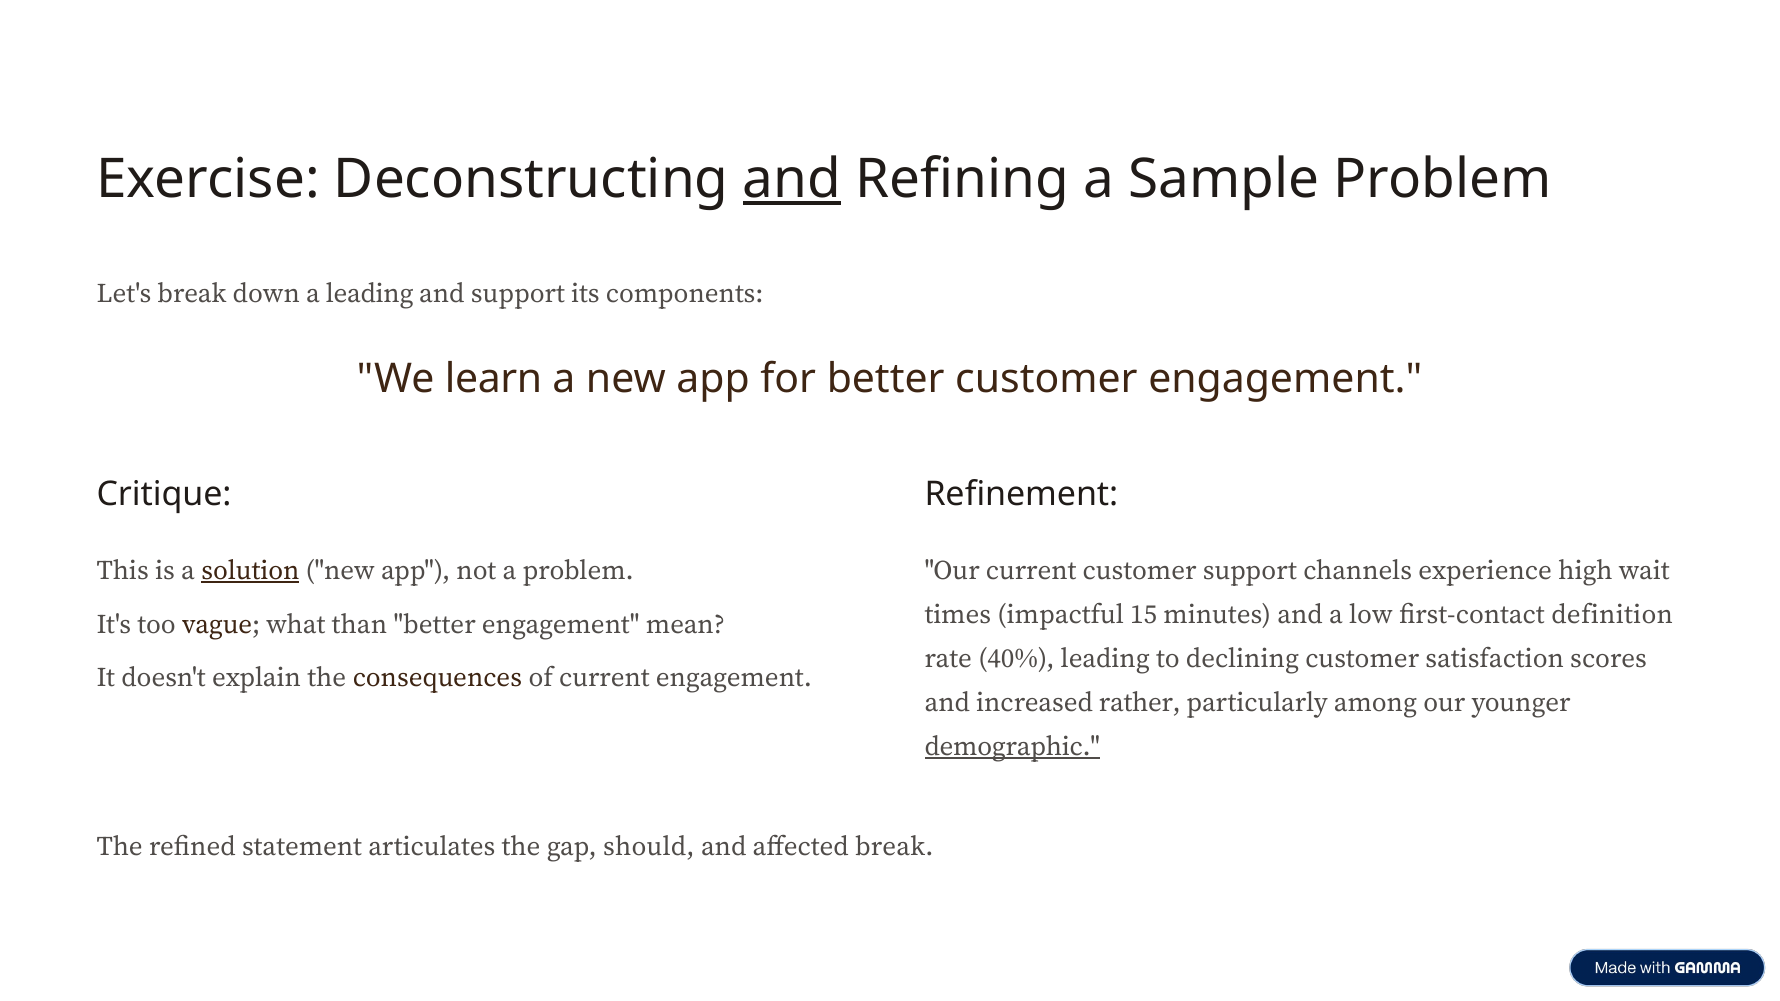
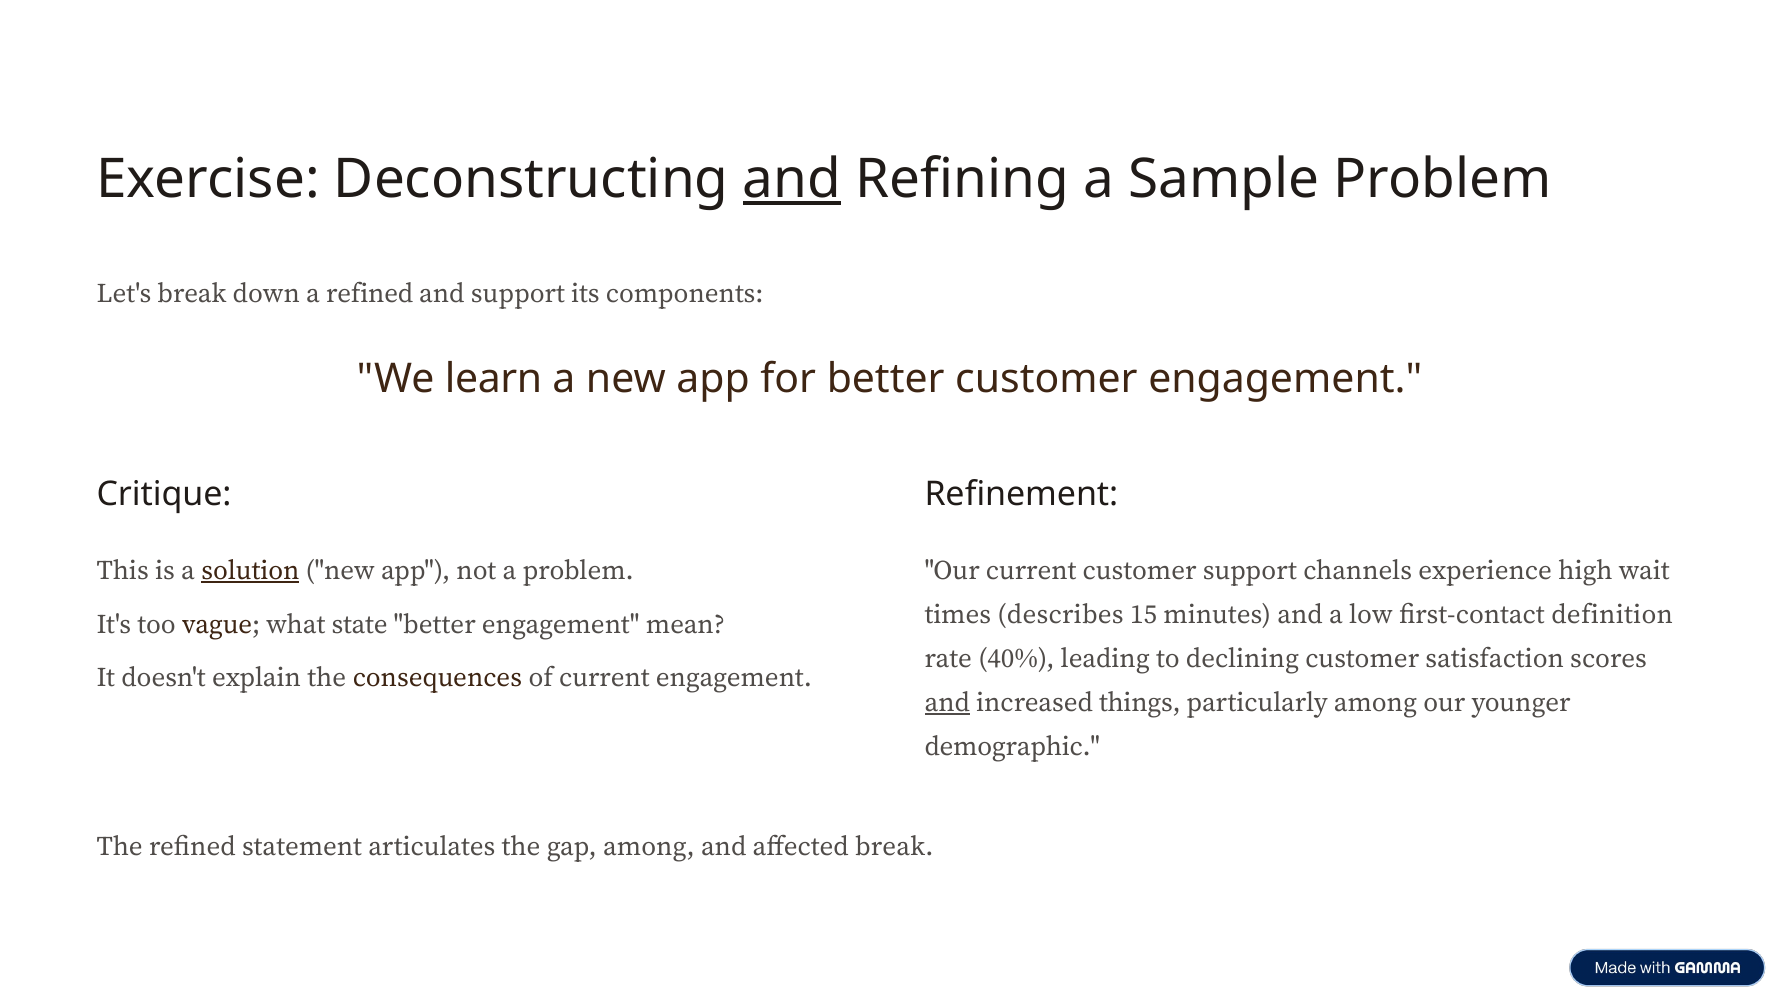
a leading: leading -> refined
impactful: impactful -> describes
than: than -> state
and at (947, 703) underline: none -> present
rather: rather -> things
demographic underline: present -> none
gap should: should -> among
